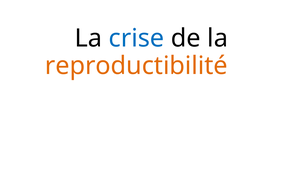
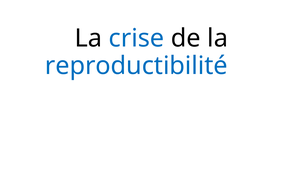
reproductibilité colour: orange -> blue
